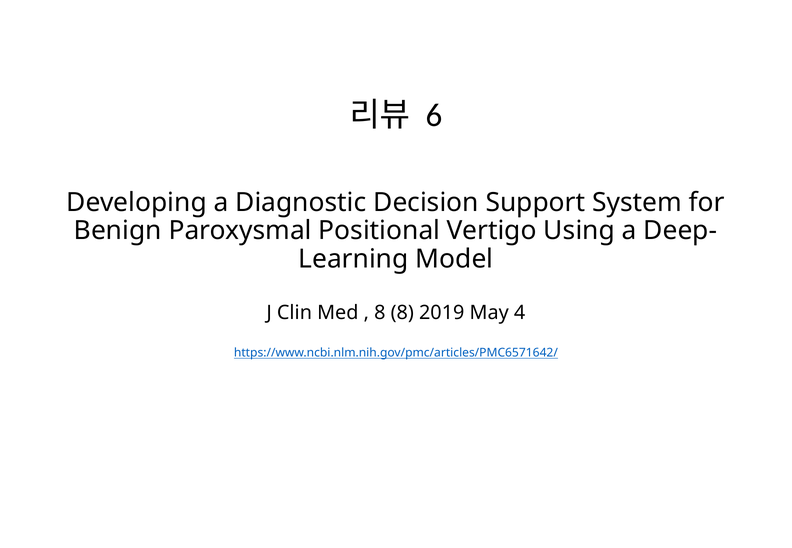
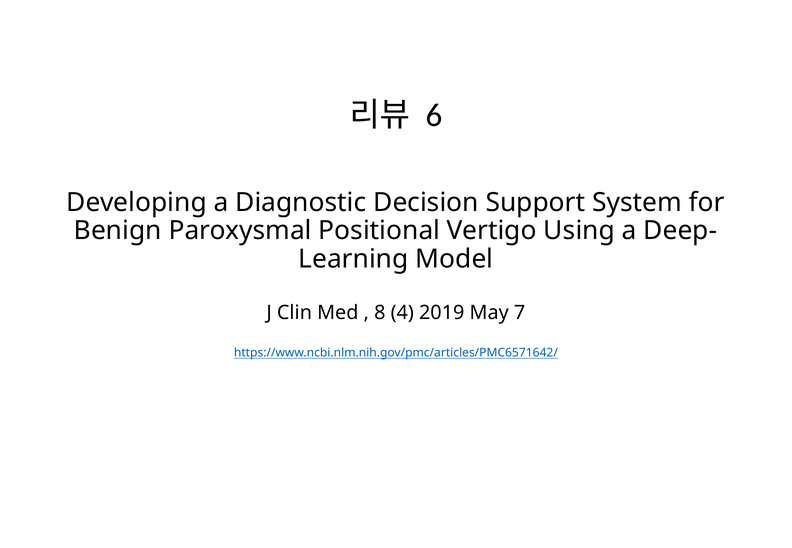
8 8: 8 -> 4
4: 4 -> 7
